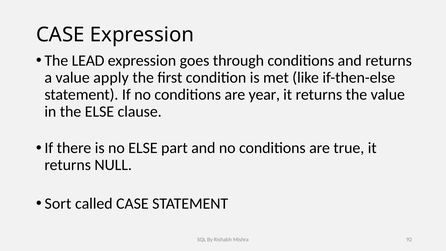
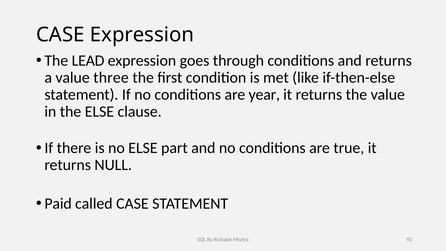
apply: apply -> three
Sort: Sort -> Paid
